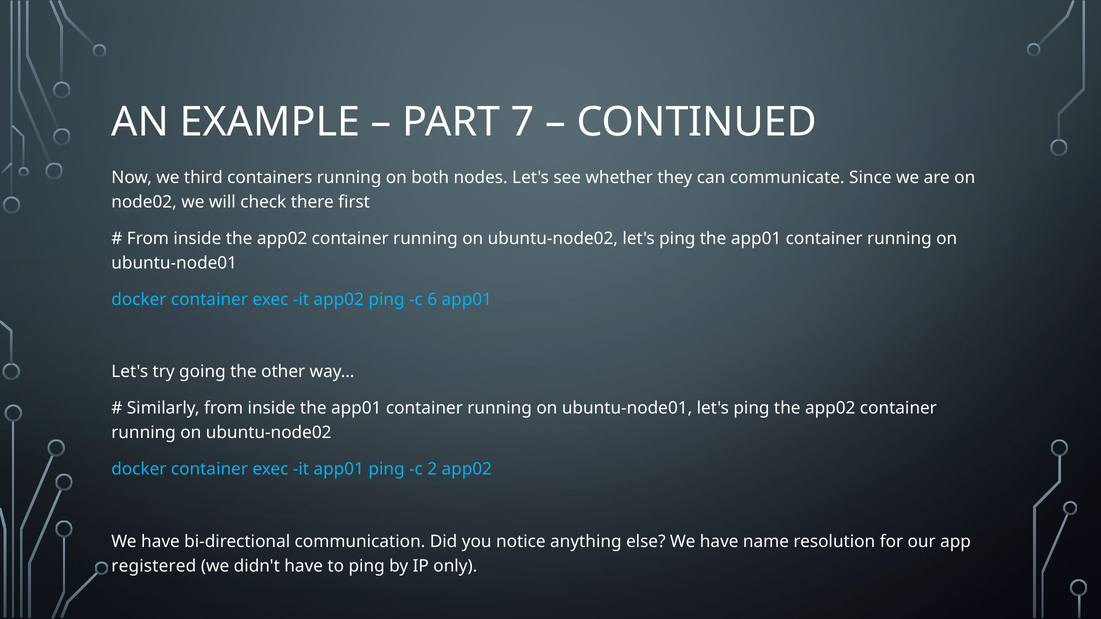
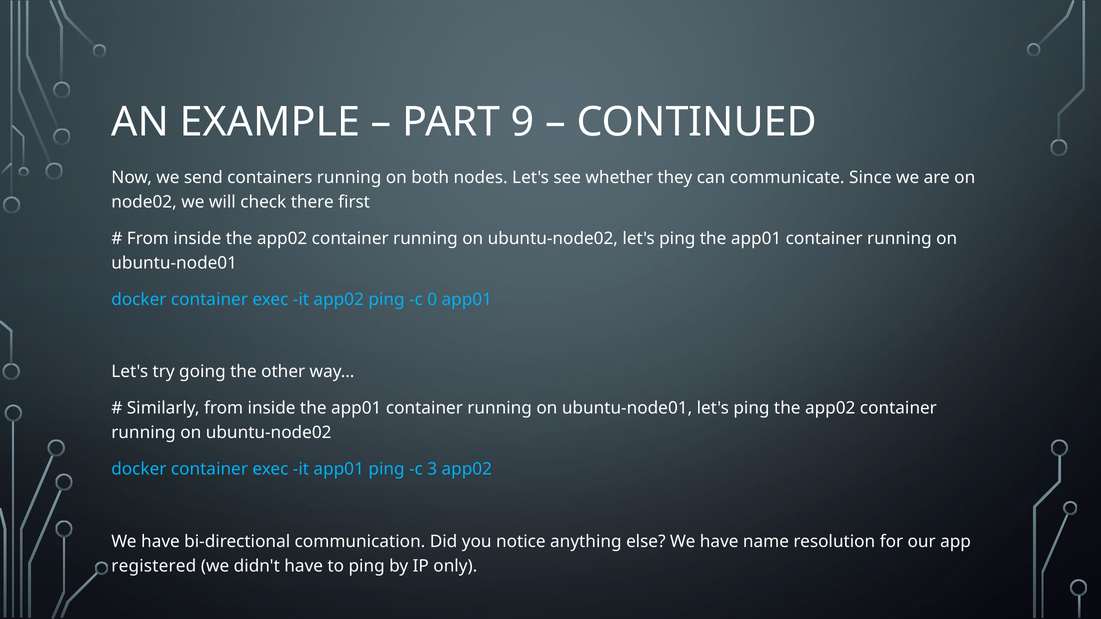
7: 7 -> 9
third: third -> send
6: 6 -> 0
2: 2 -> 3
